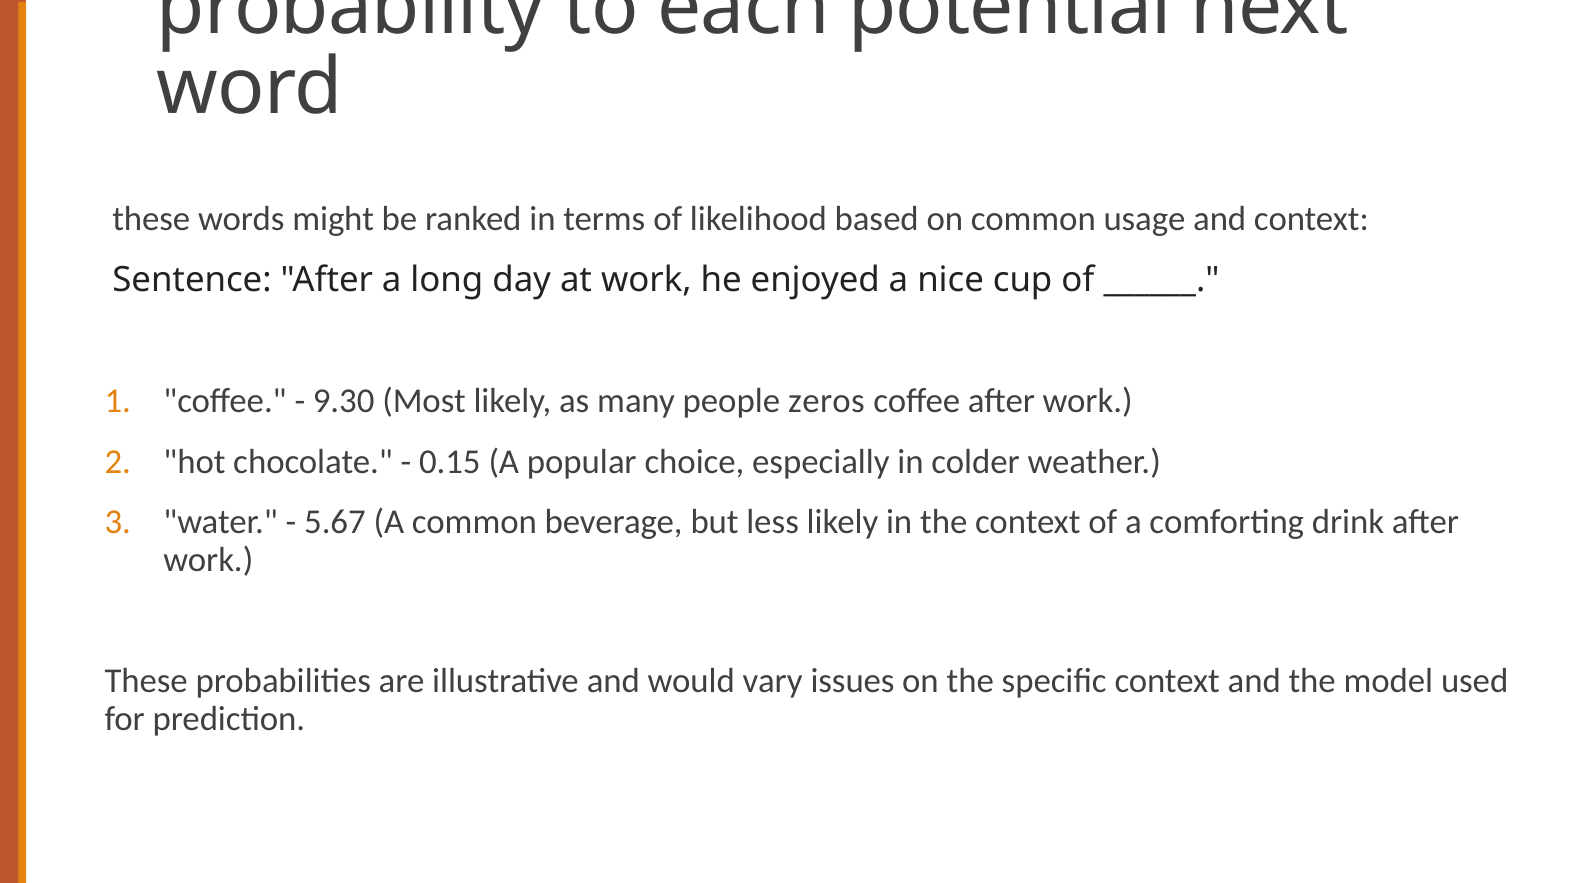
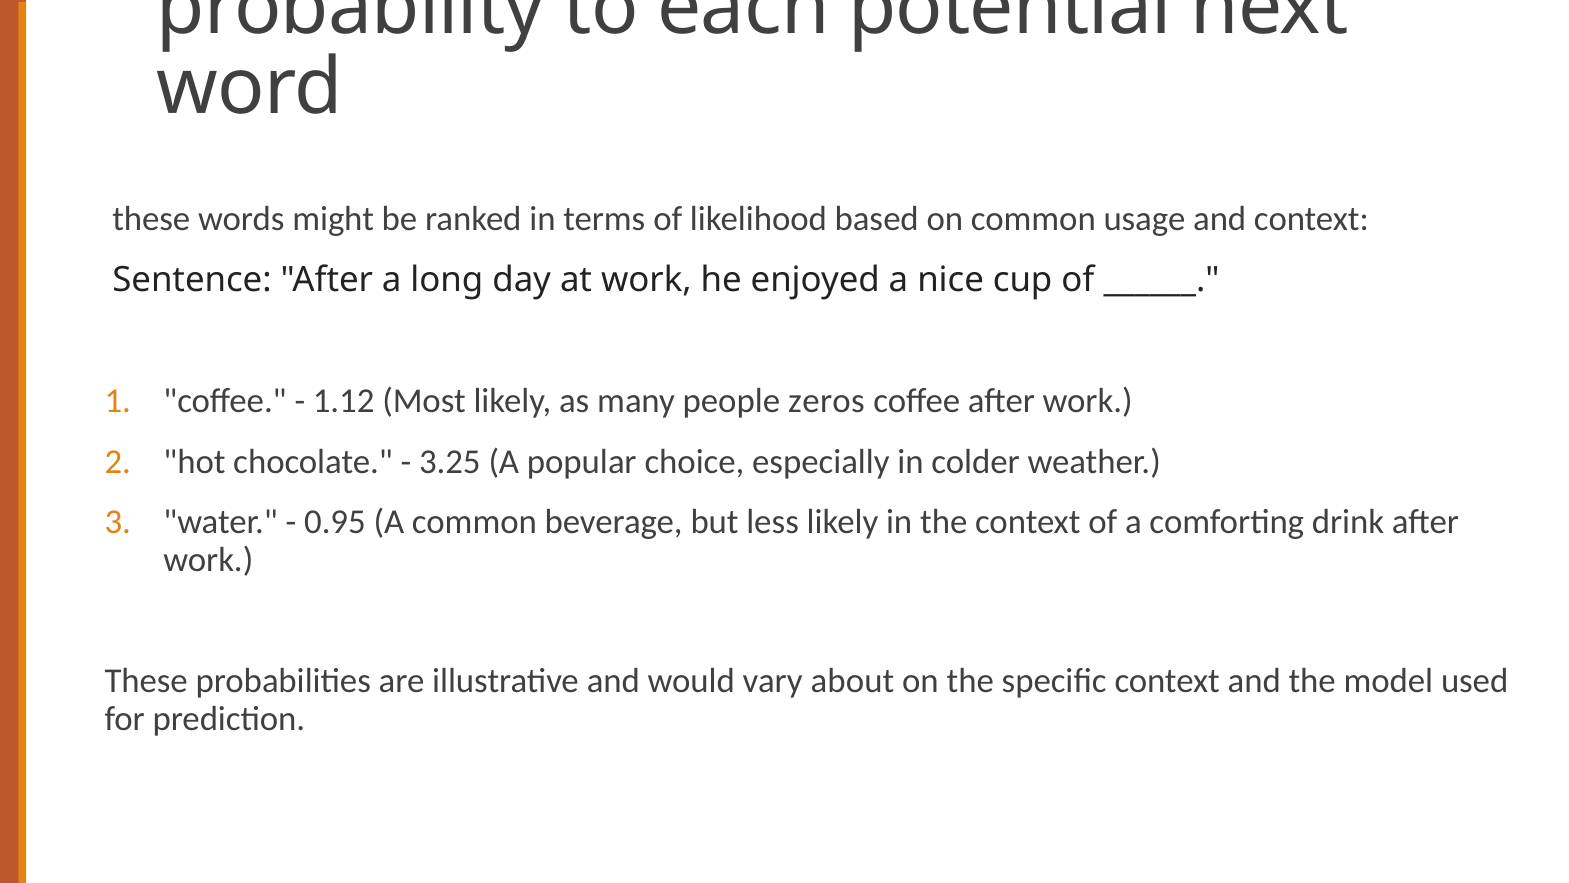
9.30: 9.30 -> 1.12
0.15: 0.15 -> 3.25
5.67: 5.67 -> 0.95
issues: issues -> about
